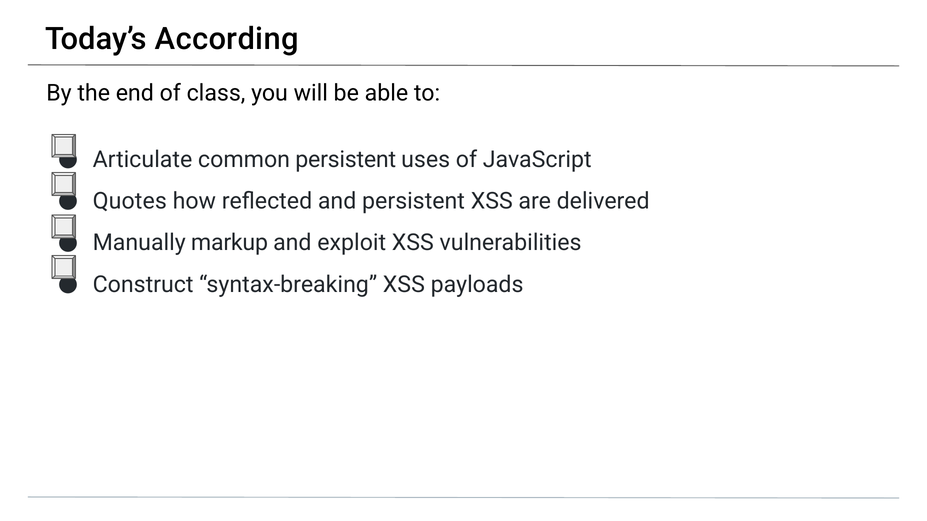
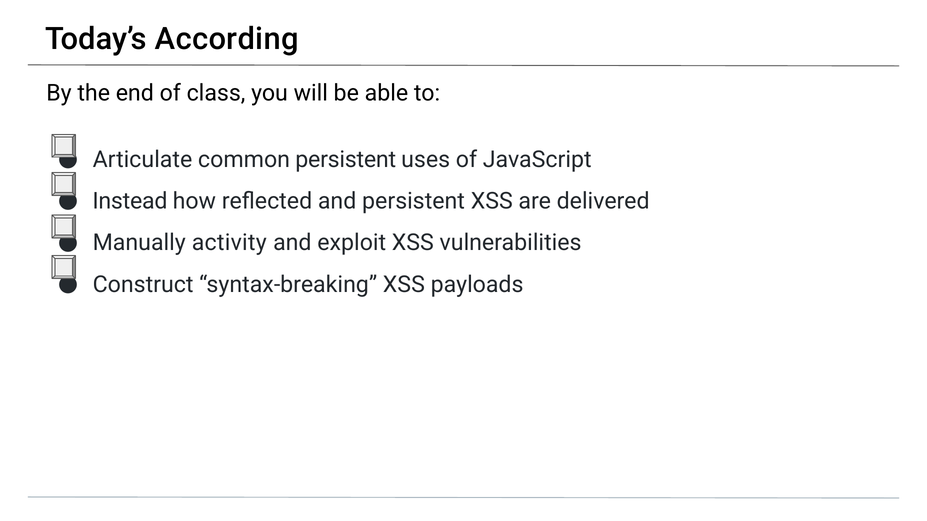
Quotes: Quotes -> Instead
markup: markup -> activity
